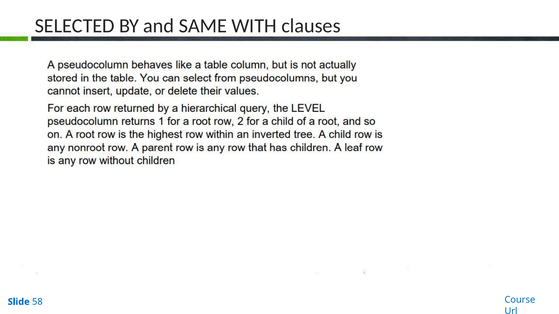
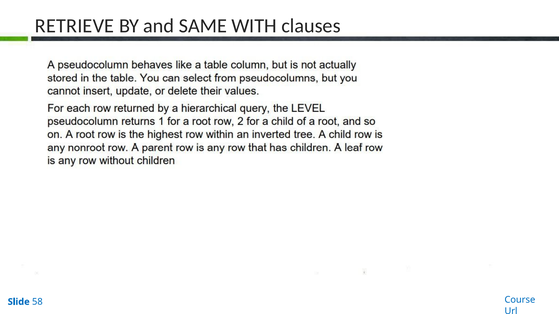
SELECTED: SELECTED -> RETRIEVE
